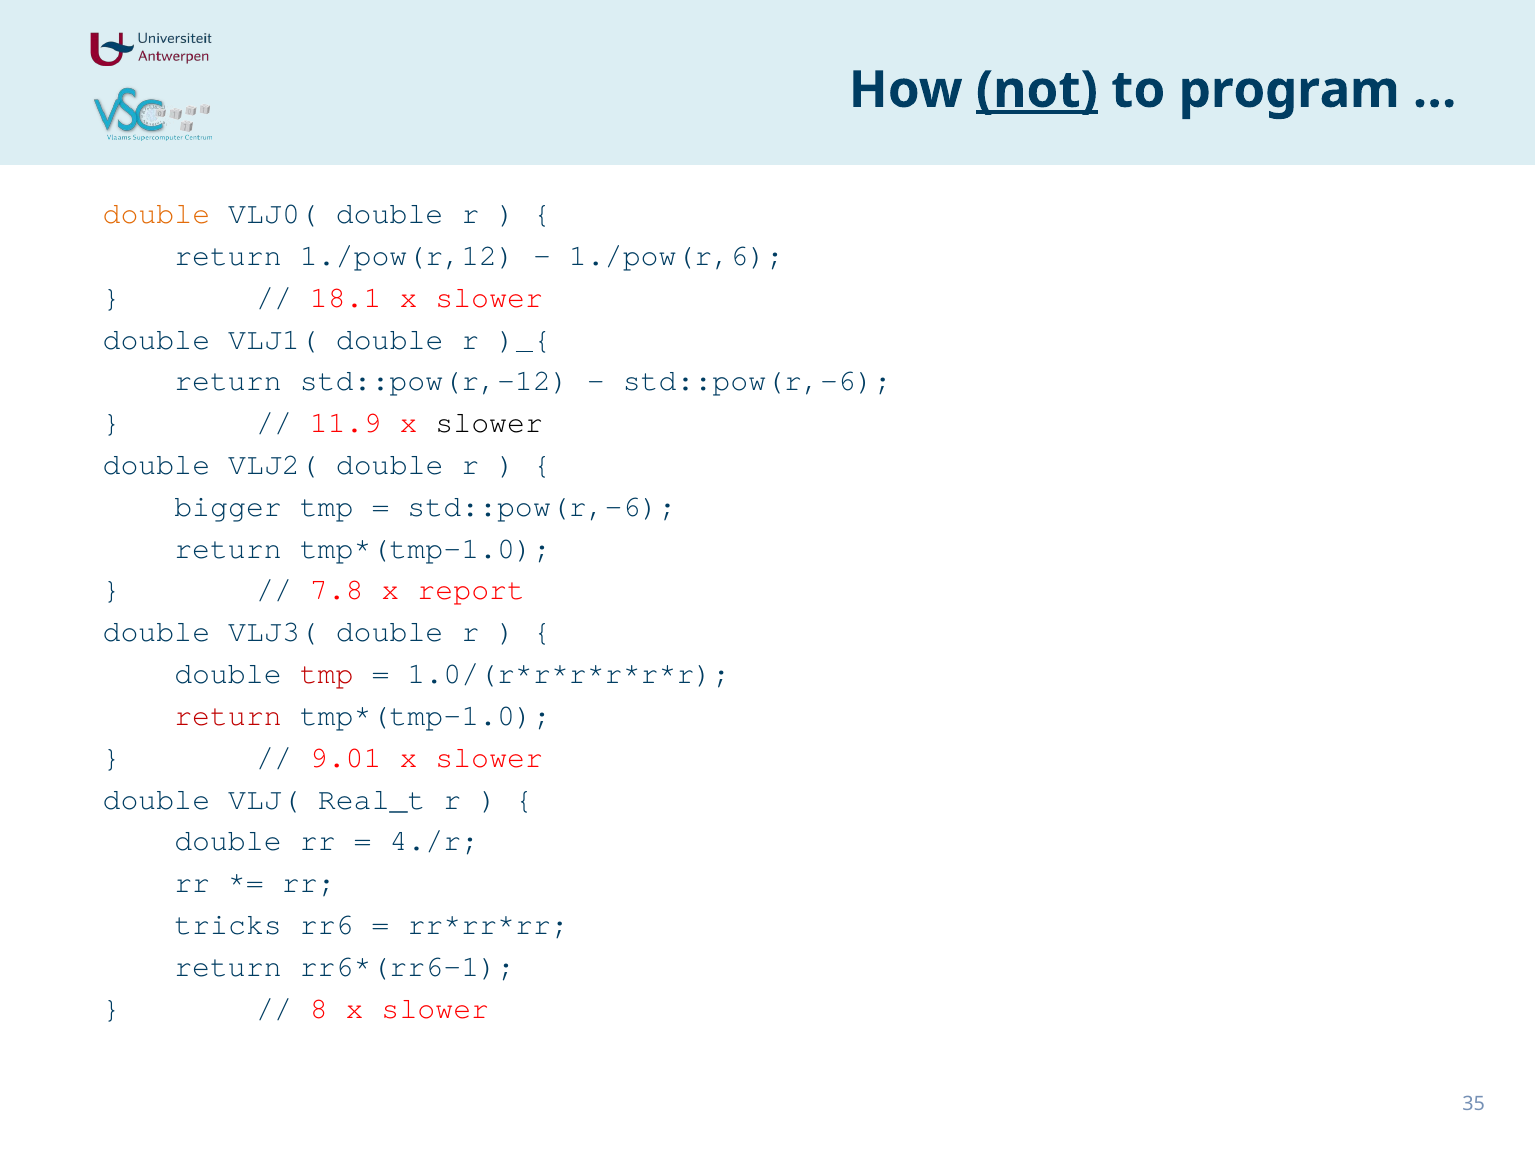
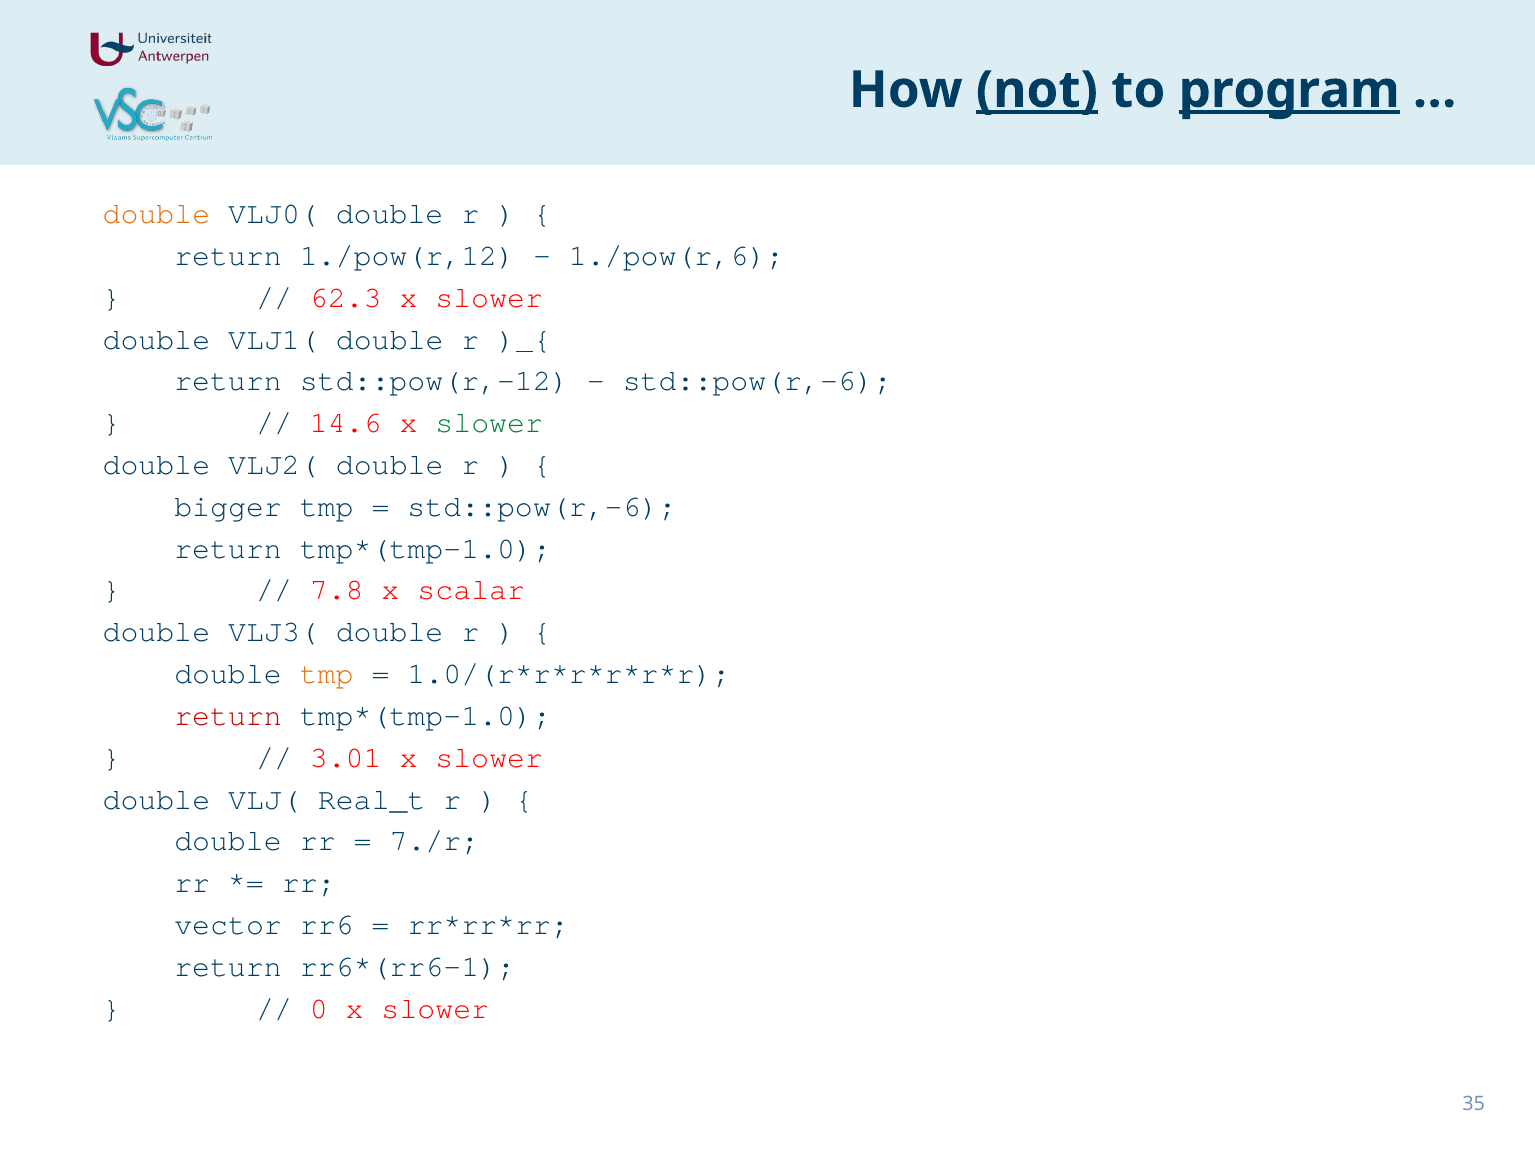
program underline: none -> present
18.1: 18.1 -> 62.3
11.9: 11.9 -> 14.6
slower at (489, 423) colour: black -> green
report: report -> scalar
tmp at (327, 674) colour: red -> orange
9.01: 9.01 -> 3.01
4./r: 4./r -> 7./r
tricks: tricks -> vector
8: 8 -> 0
